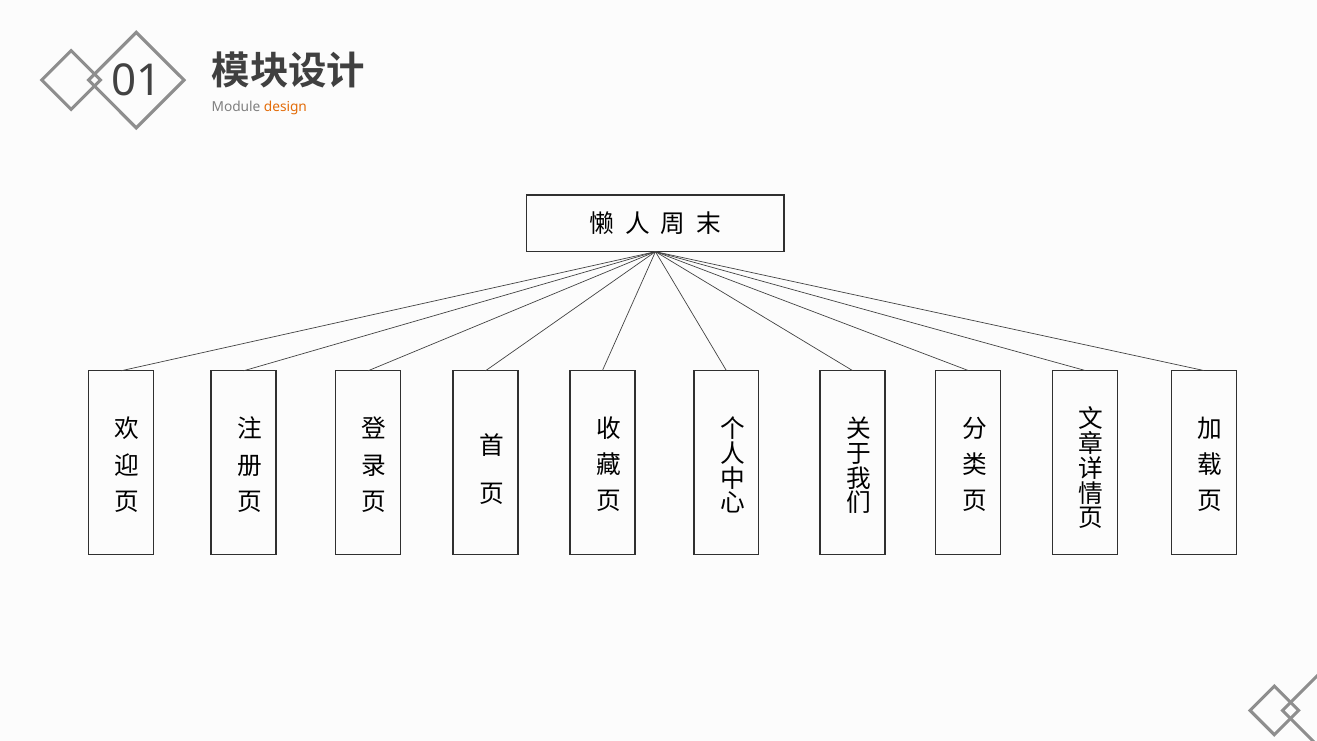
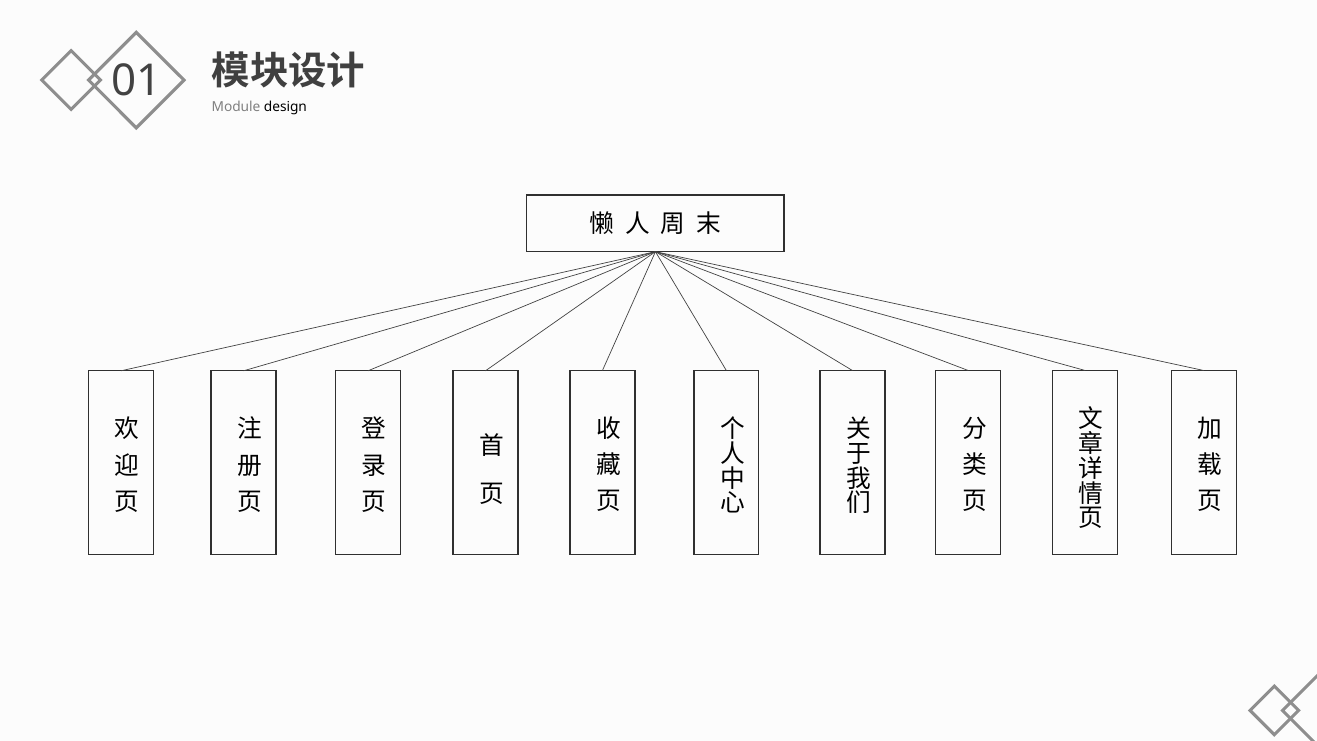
design colour: orange -> black
